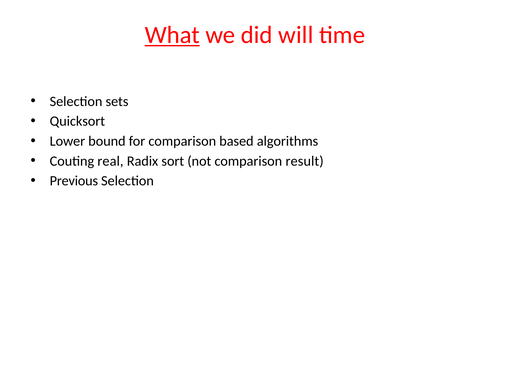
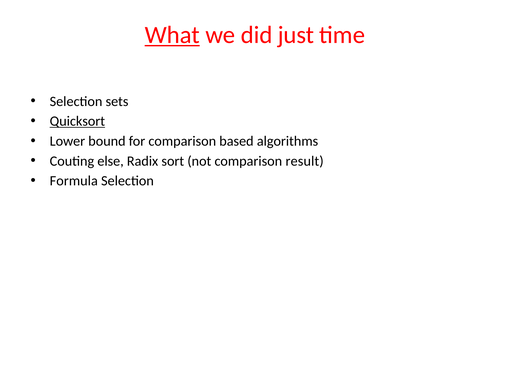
will: will -> just
Quicksort underline: none -> present
real: real -> else
Previous: Previous -> Formula
